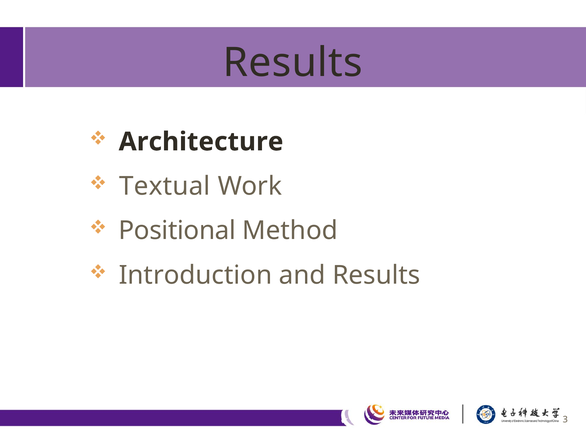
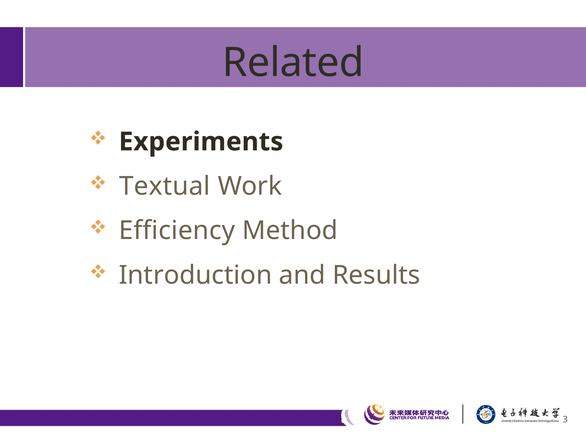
Results at (293, 63): Results -> Related
Architecture: Architecture -> Experiments
Positional: Positional -> Efficiency
